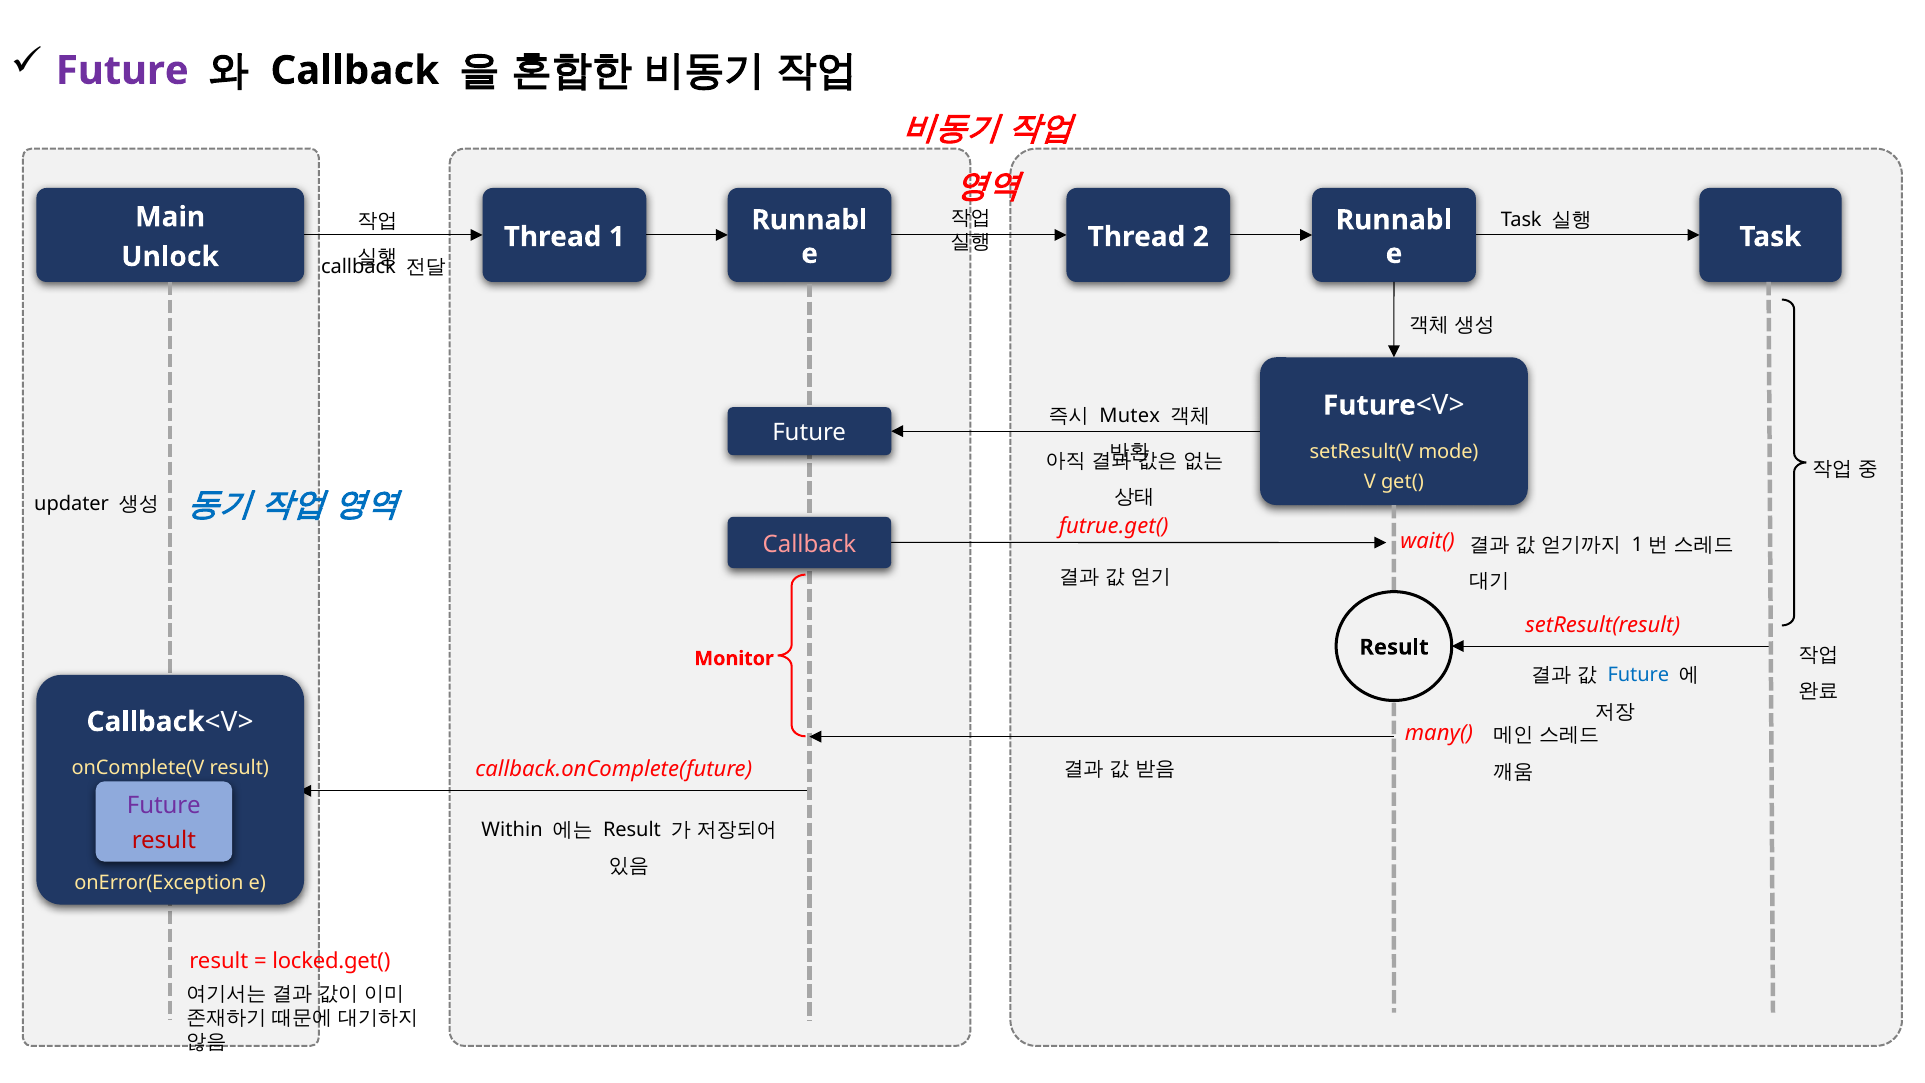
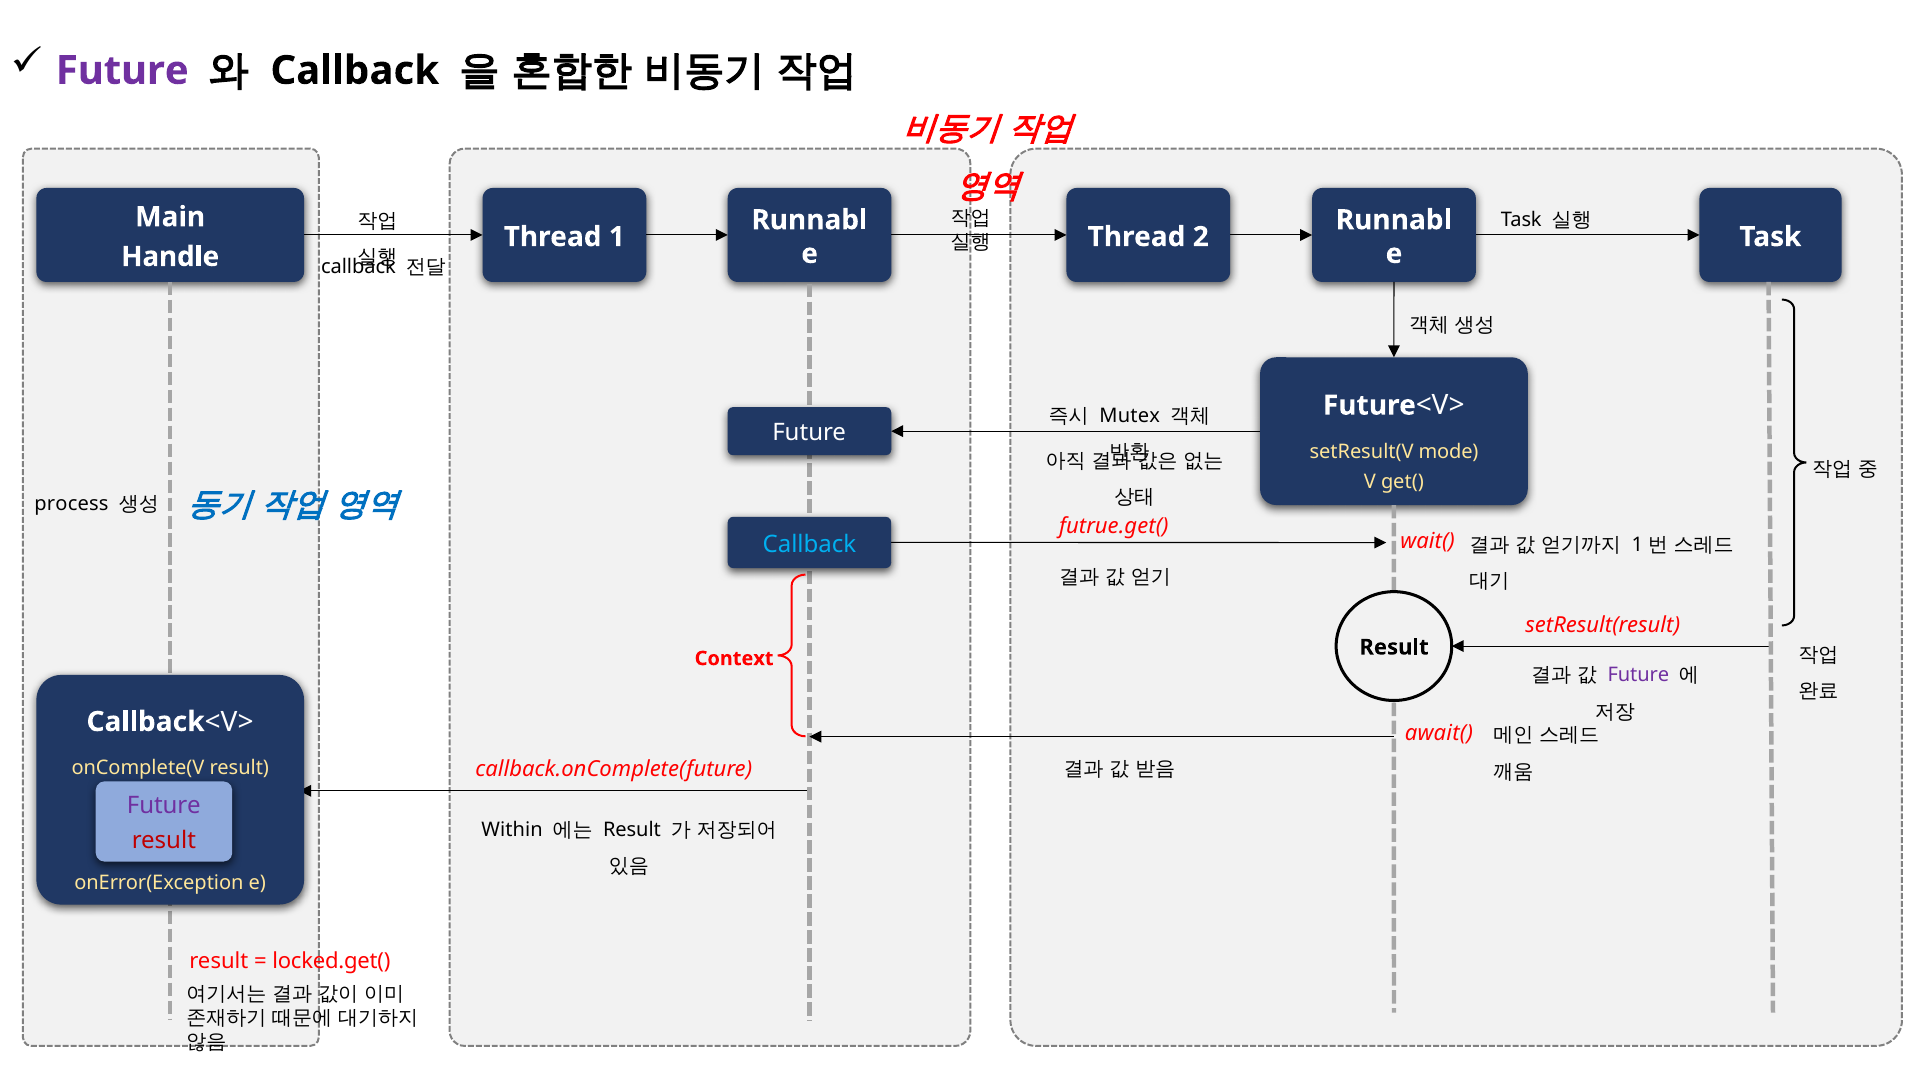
Unlock: Unlock -> Handle
updater: updater -> process
Callback at (809, 544) colour: pink -> light blue
Monitor: Monitor -> Context
Future at (1638, 675) colour: blue -> purple
many(: many( -> await(
